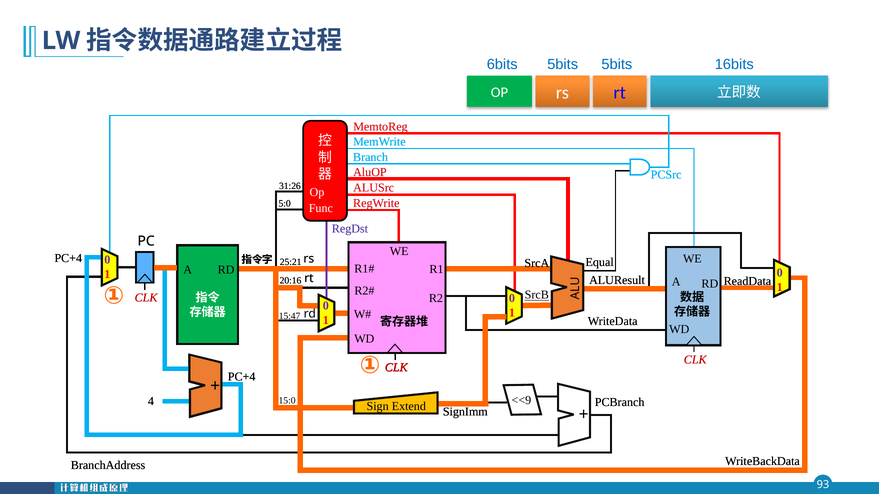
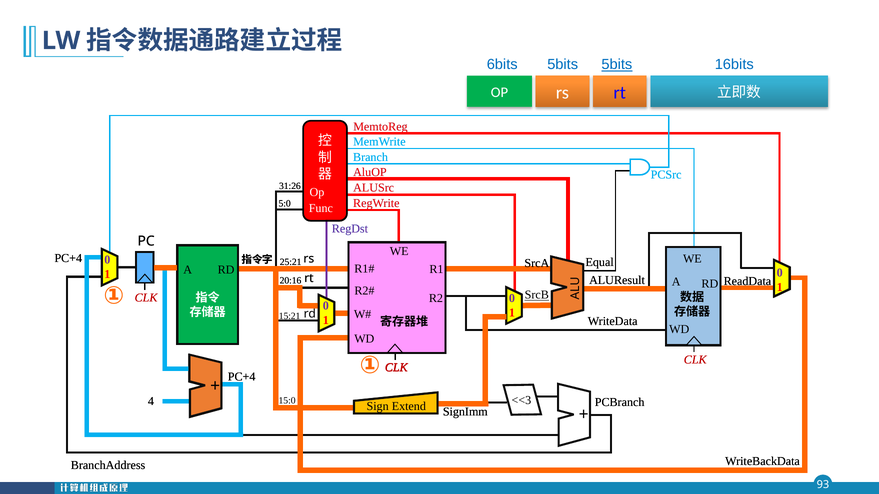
5bits at (617, 65) underline: none -> present
15:47: 15:47 -> 15:21
<<9: <<9 -> <<3
